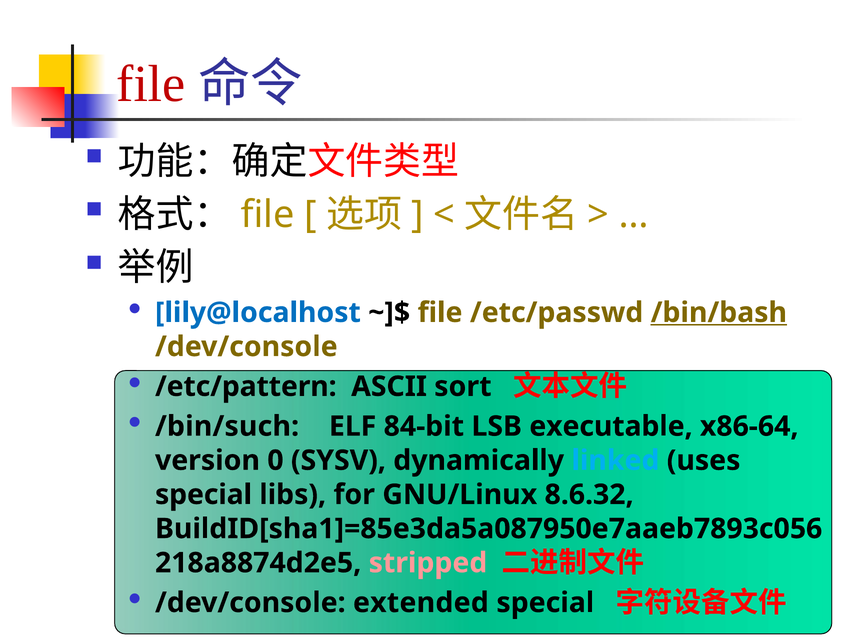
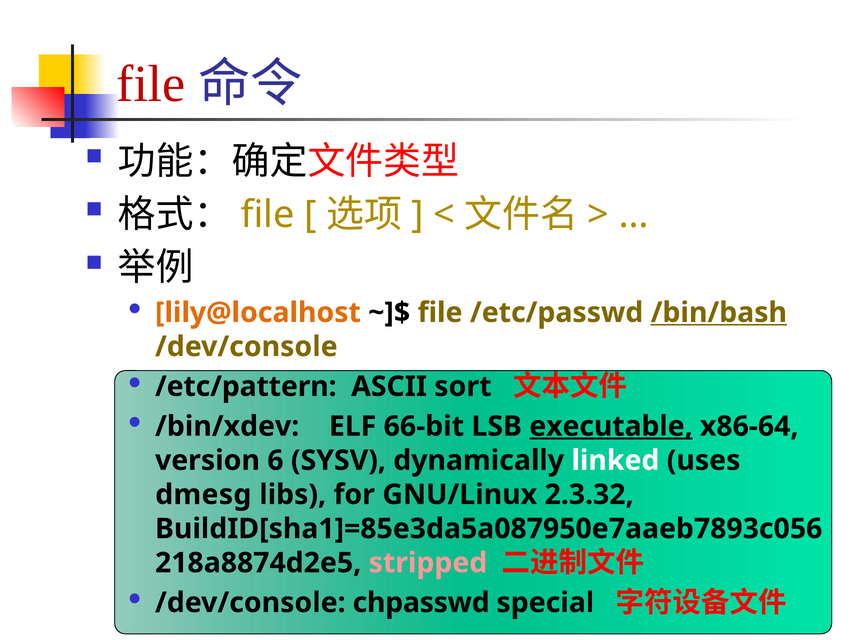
lily@localhost colour: blue -> orange
/bin/such: /bin/such -> /bin/xdev
84-bit: 84-bit -> 66-bit
executable underline: none -> present
0: 0 -> 6
linked colour: light blue -> white
special at (204, 494): special -> dmesg
8.6.32: 8.6.32 -> 2.3.32
extended: extended -> chpasswd
